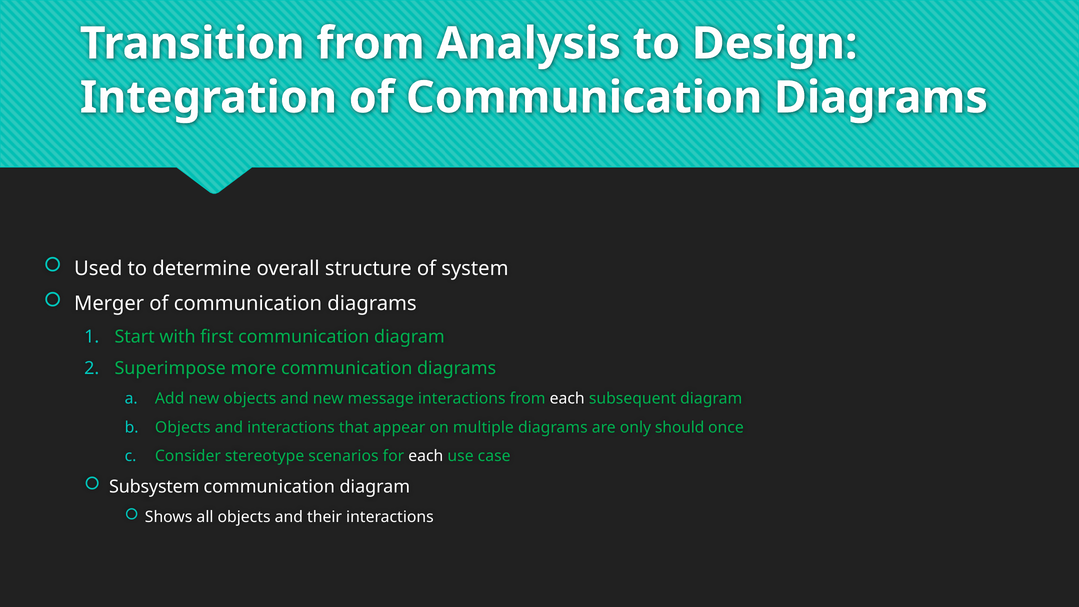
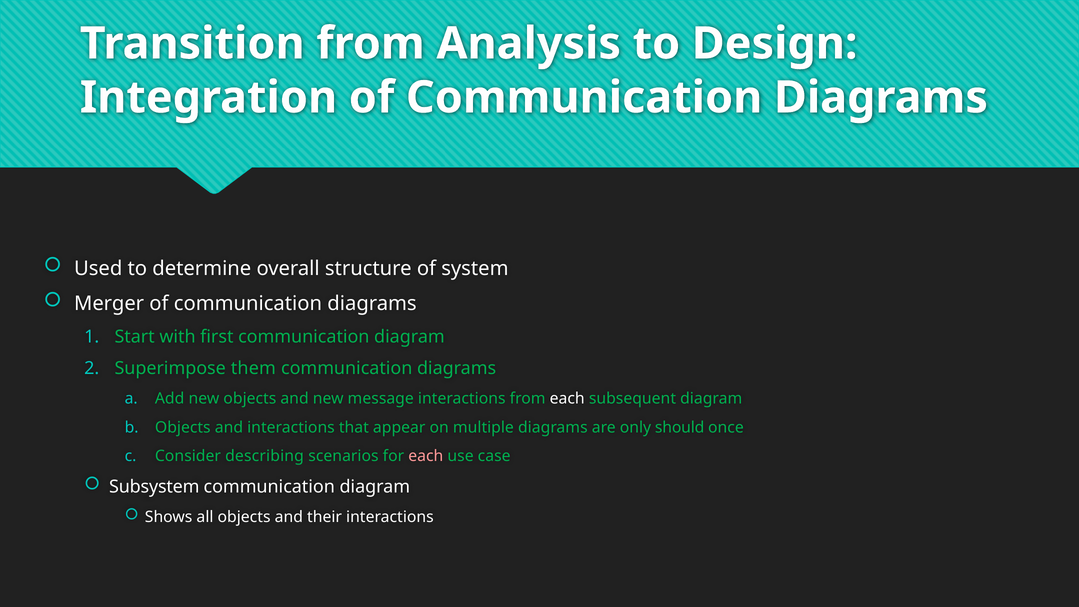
more: more -> them
stereotype: stereotype -> describing
each at (426, 456) colour: white -> pink
